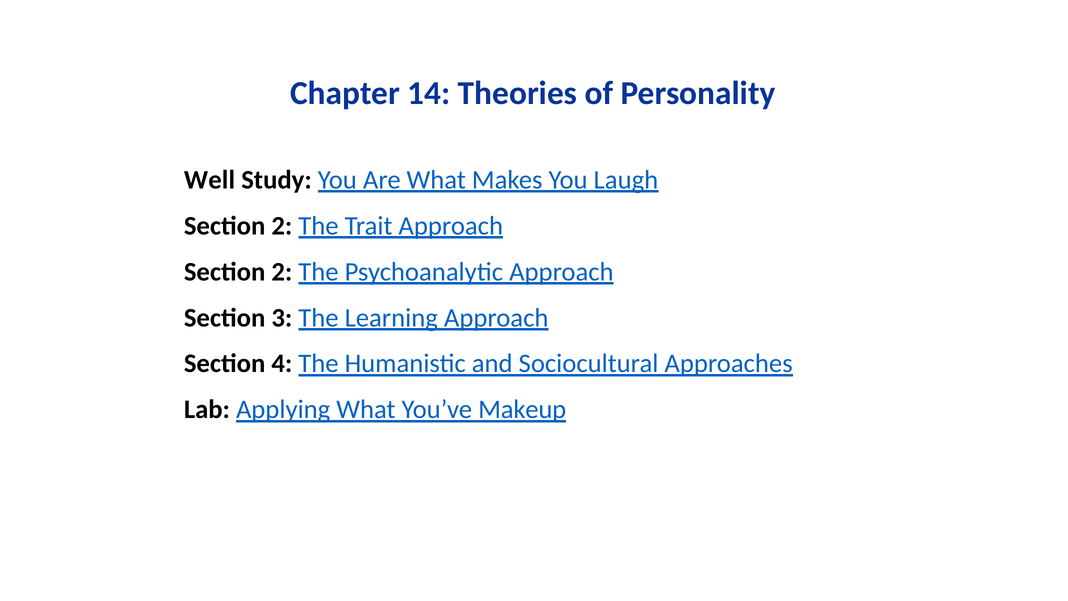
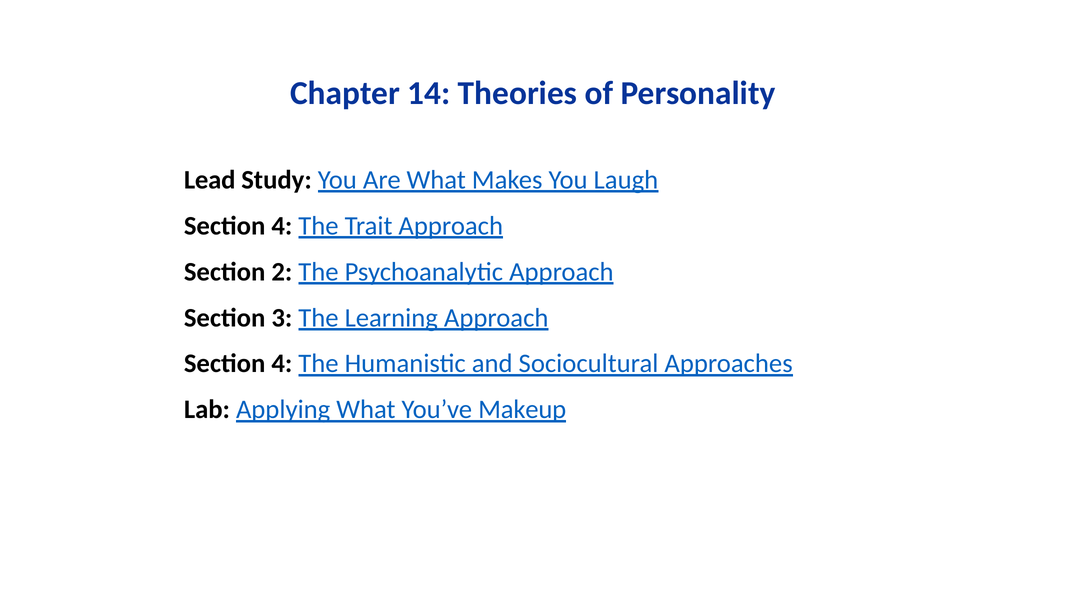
Well: Well -> Lead
2 at (282, 226): 2 -> 4
